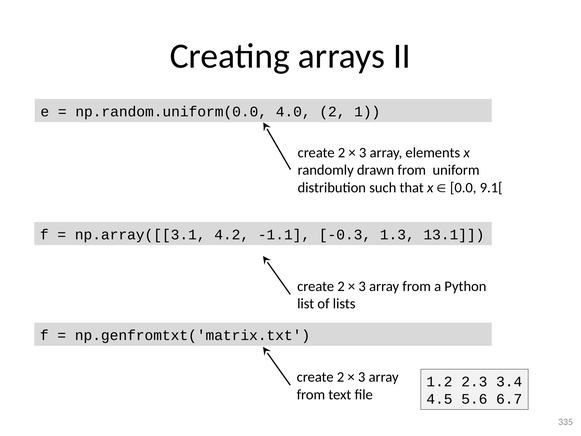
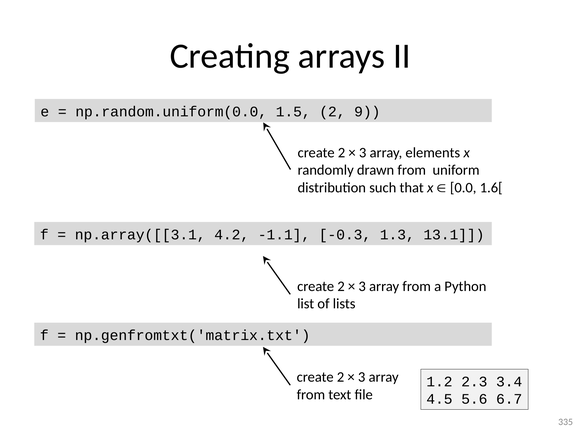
4.0: 4.0 -> 1.5
1: 1 -> 9
9.1[: 9.1[ -> 1.6[
